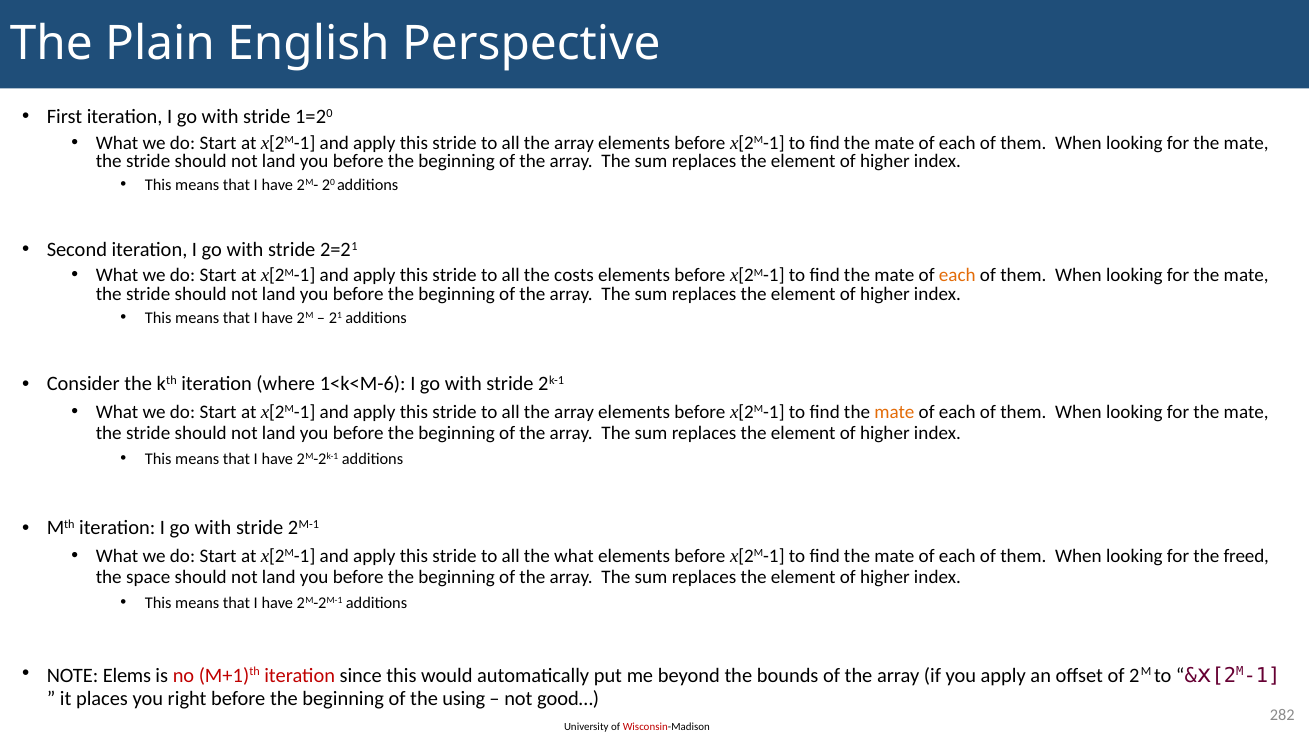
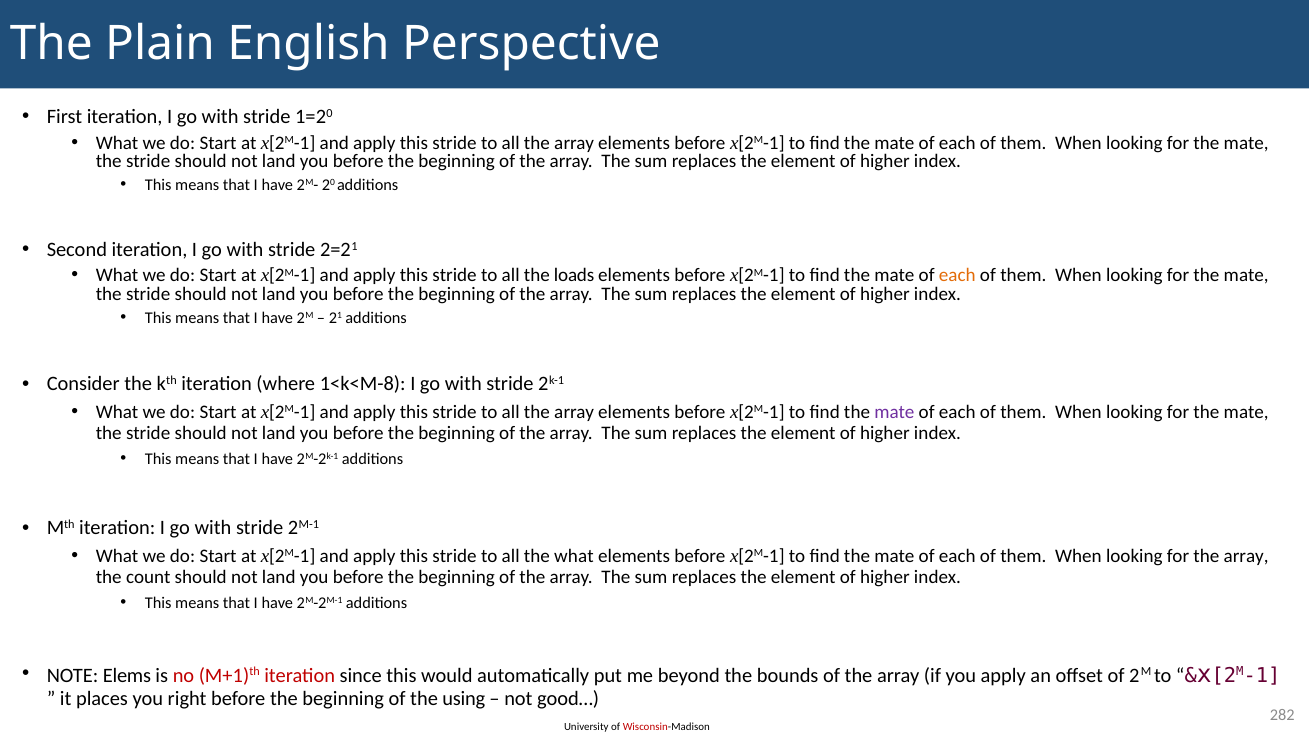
costs: costs -> loads
1<k<M-6: 1<k<M-6 -> 1<k<M-8
mate at (894, 412) colour: orange -> purple
for the freed: freed -> array
space: space -> count
